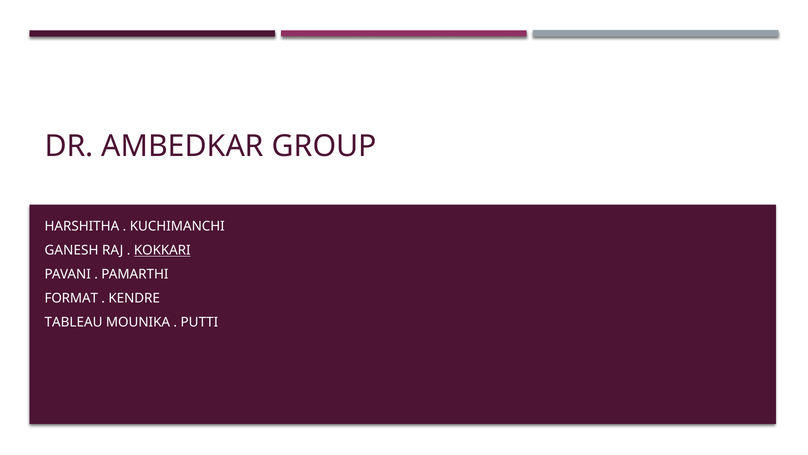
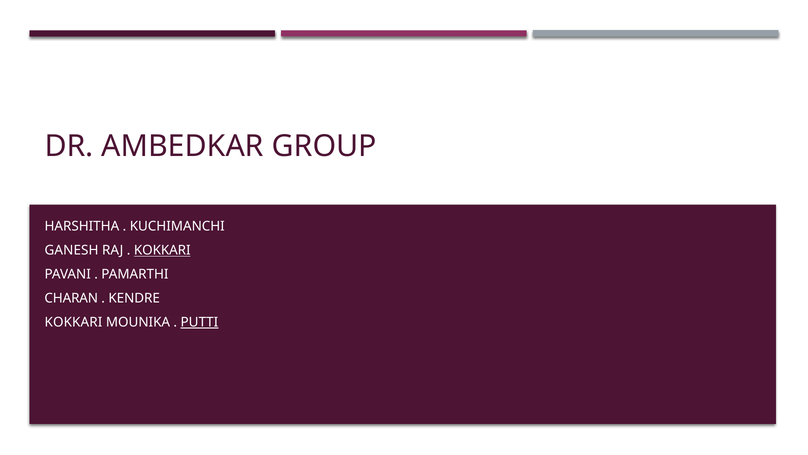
FORMAT: FORMAT -> CHARAN
TABLEAU at (74, 322): TABLEAU -> KOKKARI
PUTTI underline: none -> present
